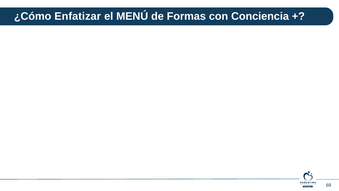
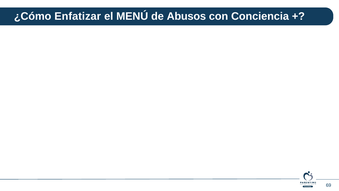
Formas: Formas -> Abusos
